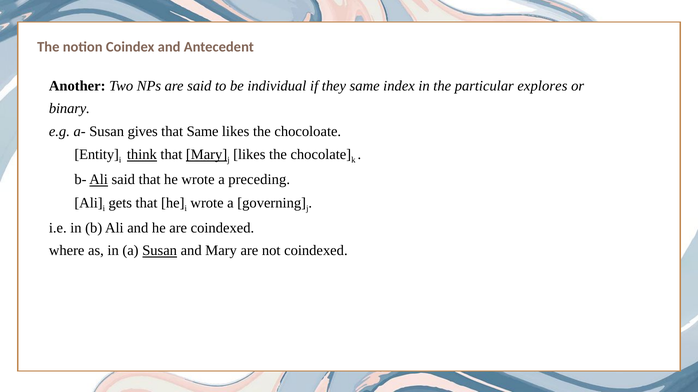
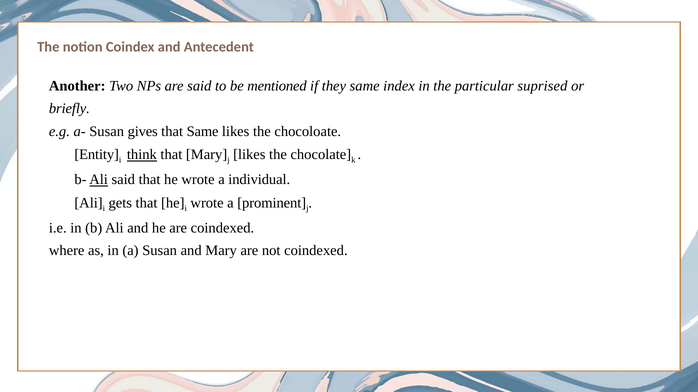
individual: individual -> mentioned
explores: explores -> suprised
binary at (69, 109): binary -> briefly
Mary at (207, 155) underline: present -> none
preceding: preceding -> individual
governing: governing -> prominent
Susan at (160, 251) underline: present -> none
